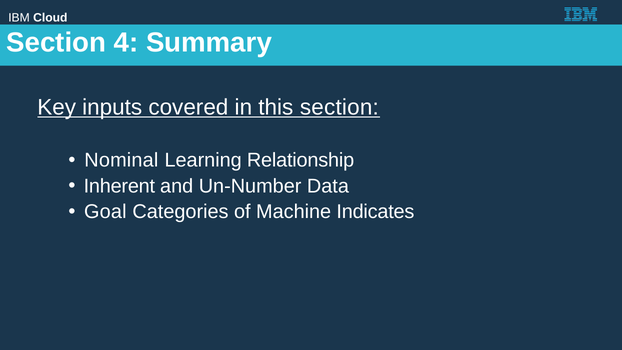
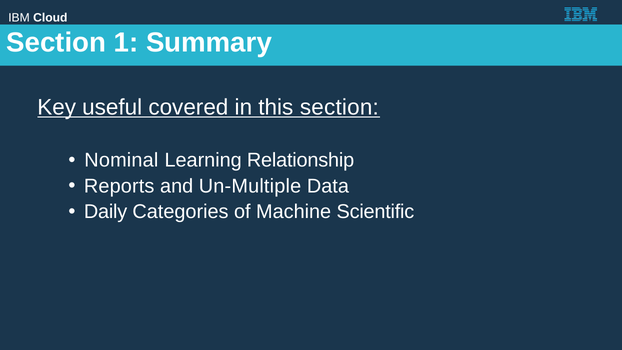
4: 4 -> 1
inputs: inputs -> useful
Inherent: Inherent -> Reports
Un-Number: Un-Number -> Un-Multiple
Goal: Goal -> Daily
Indicates: Indicates -> Scientific
